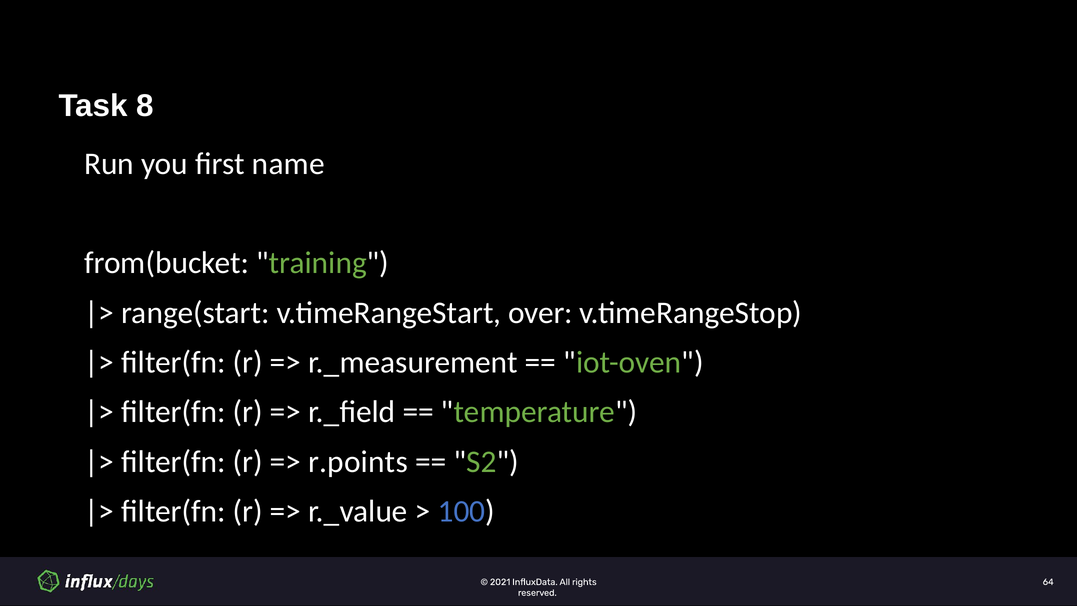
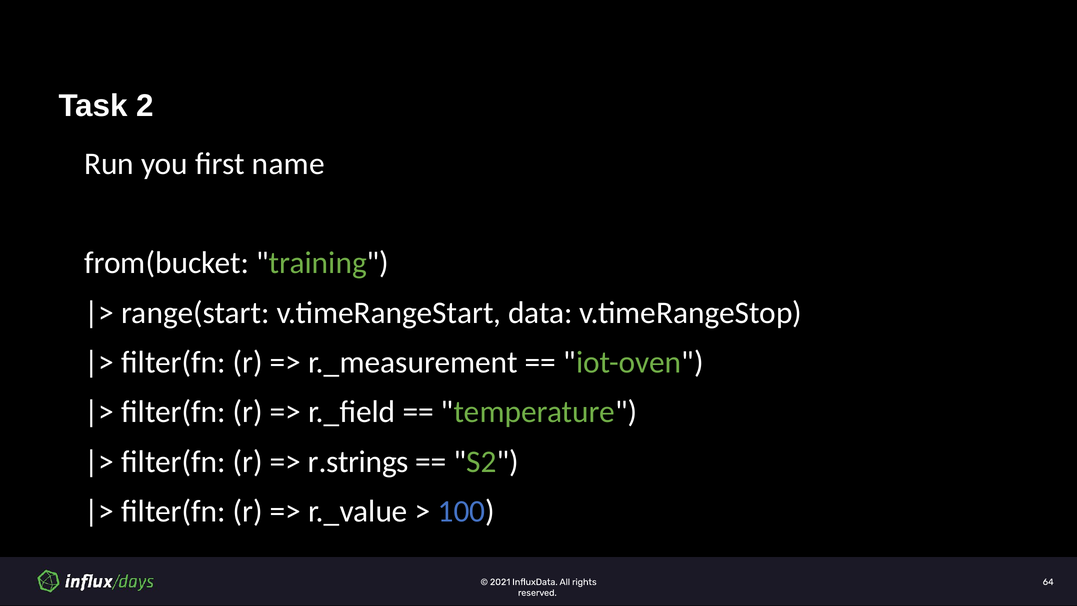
8: 8 -> 2
over: over -> data
r.points: r.points -> r.strings
